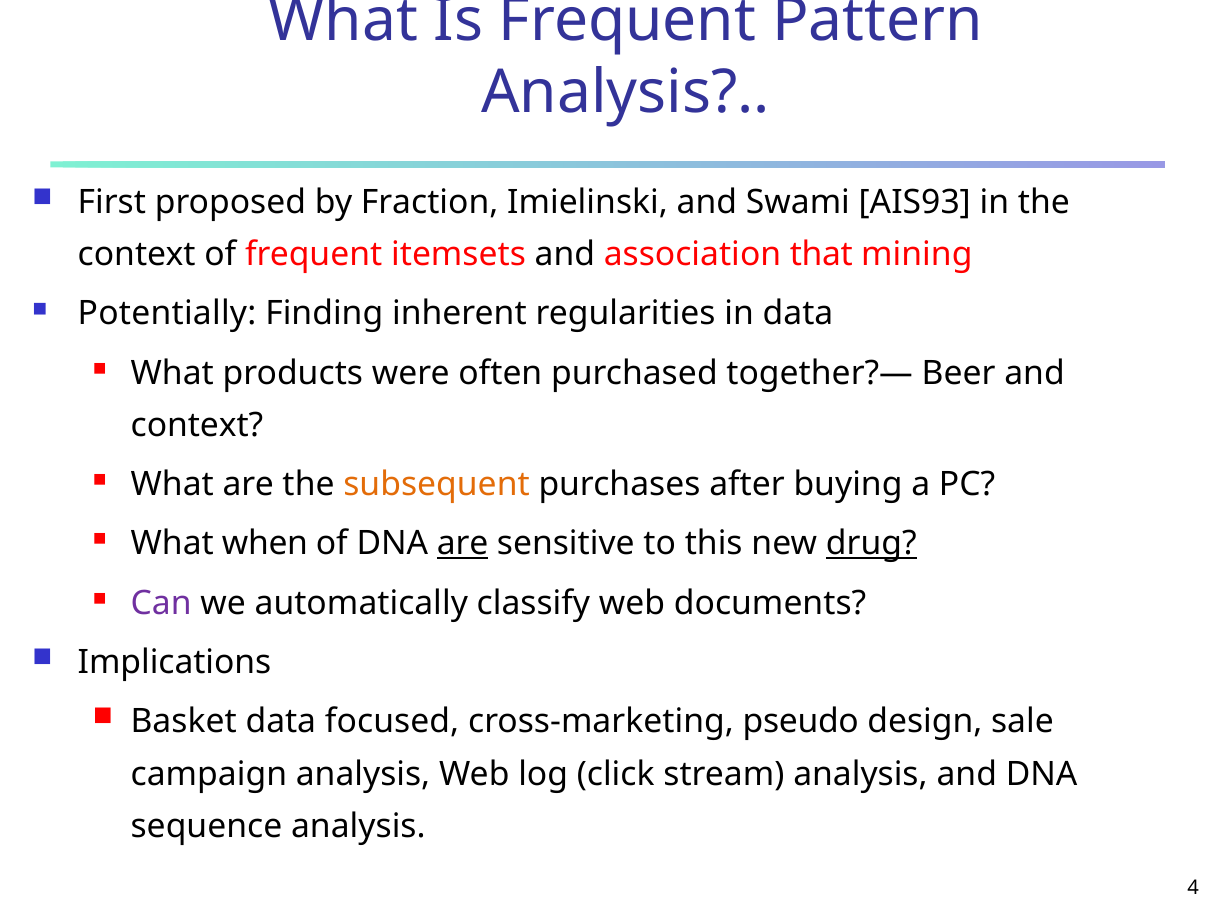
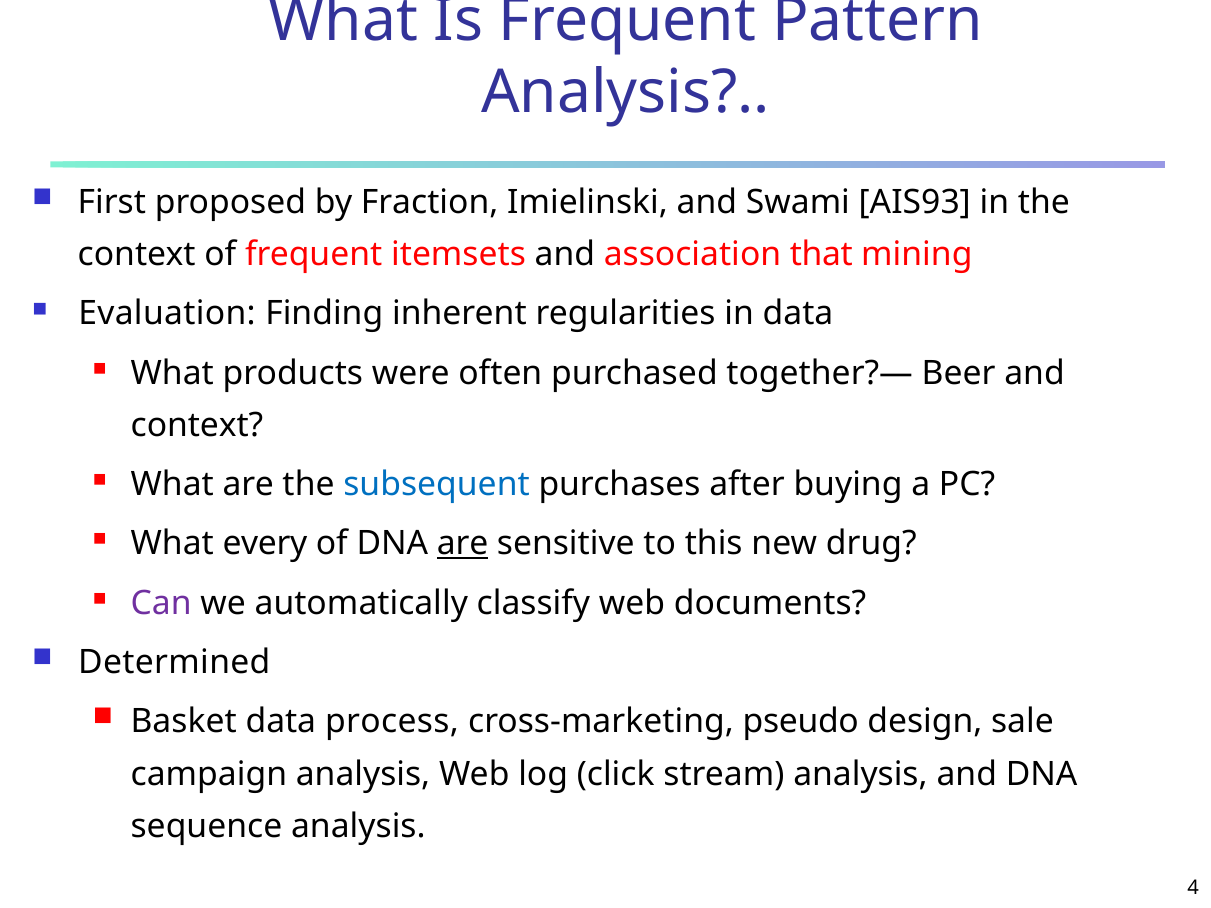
Potentially: Potentially -> Evaluation
subsequent colour: orange -> blue
when: when -> every
drug underline: present -> none
Implications: Implications -> Determined
focused: focused -> process
